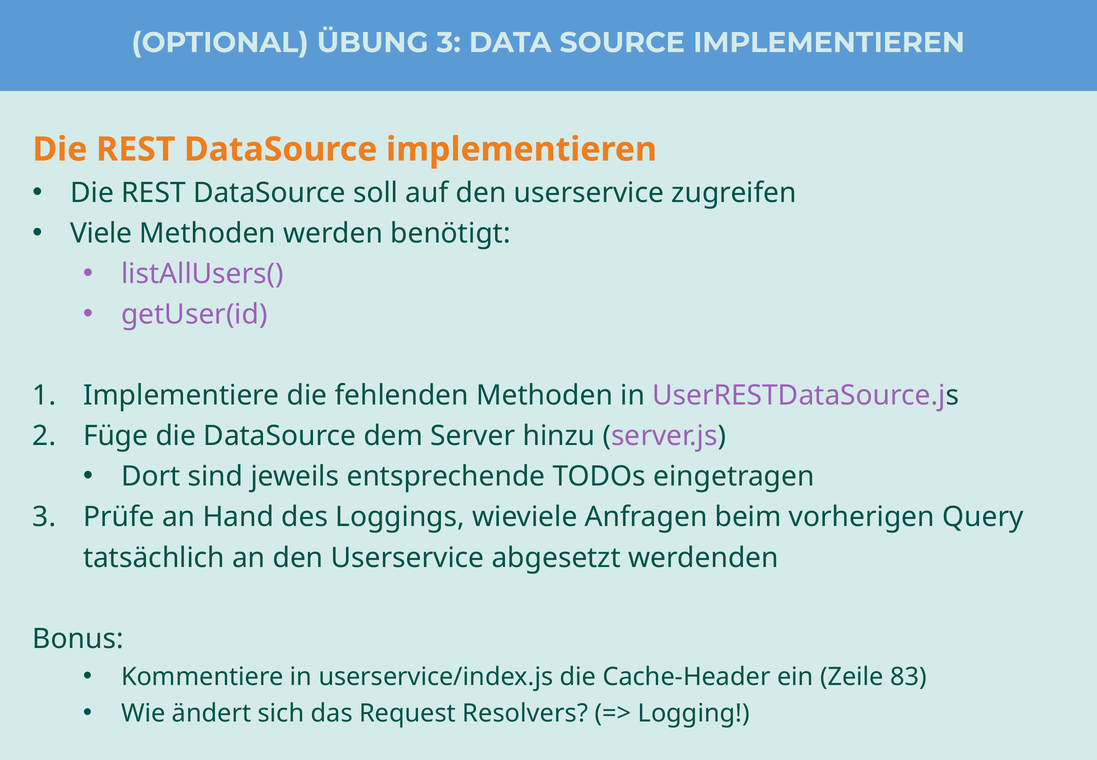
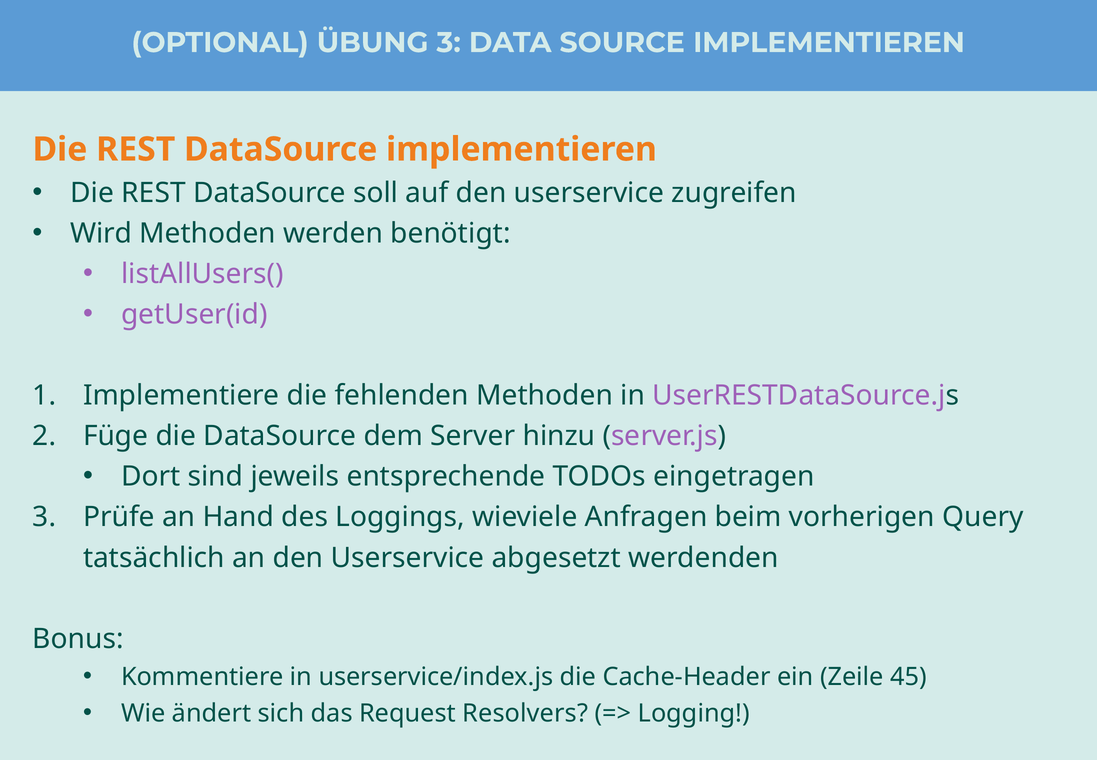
Viele: Viele -> Wird
83: 83 -> 45
